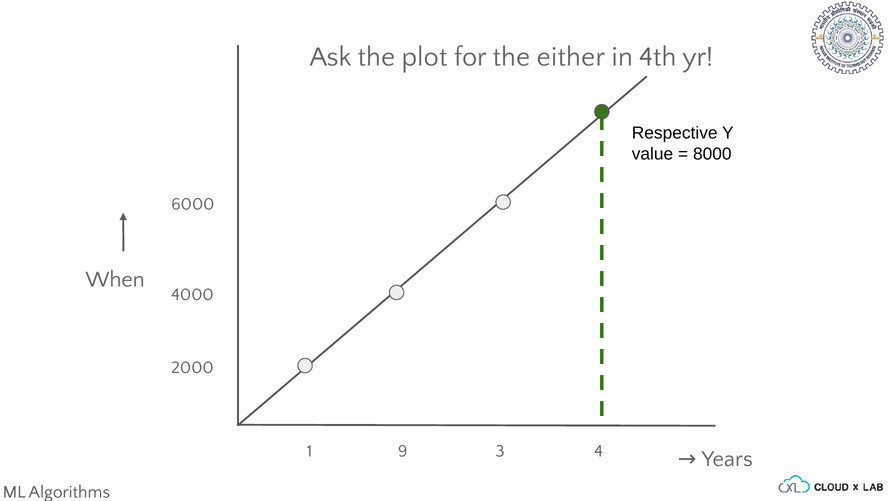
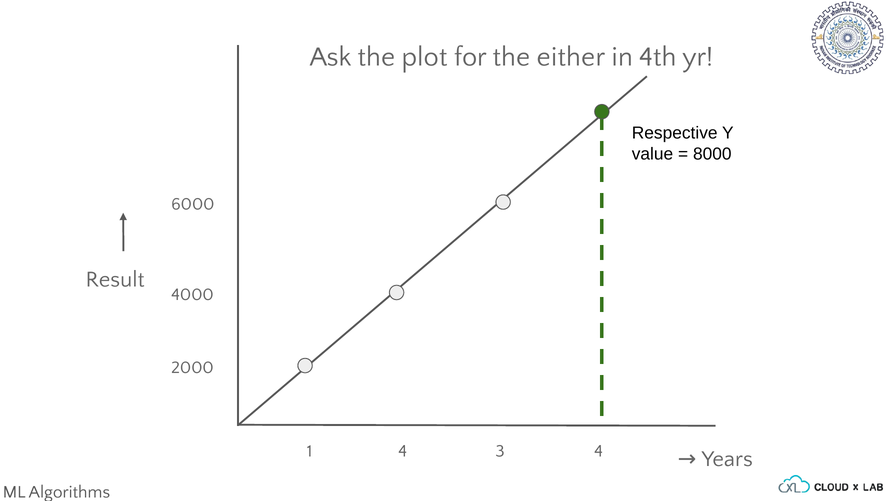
When: When -> Result
1 9: 9 -> 4
